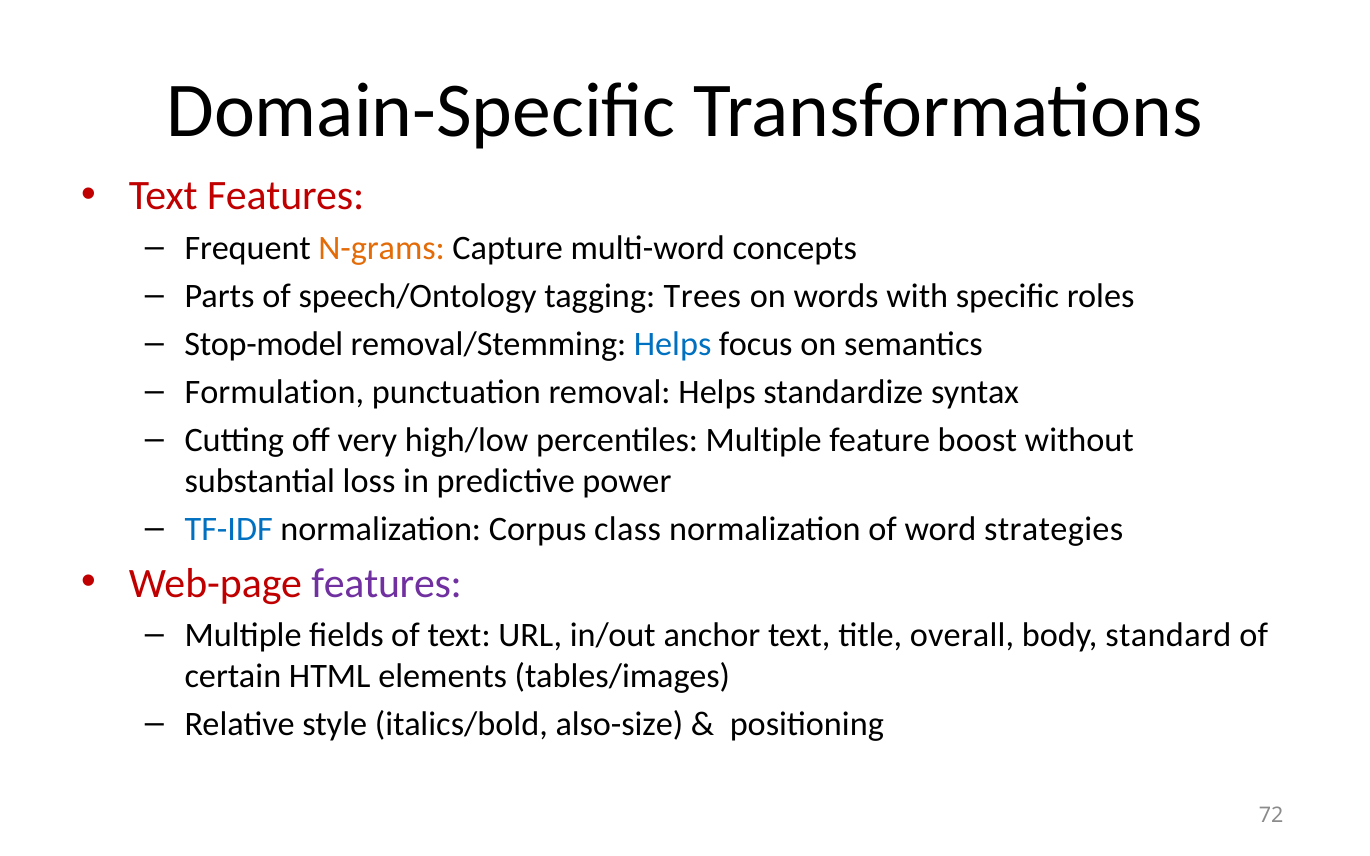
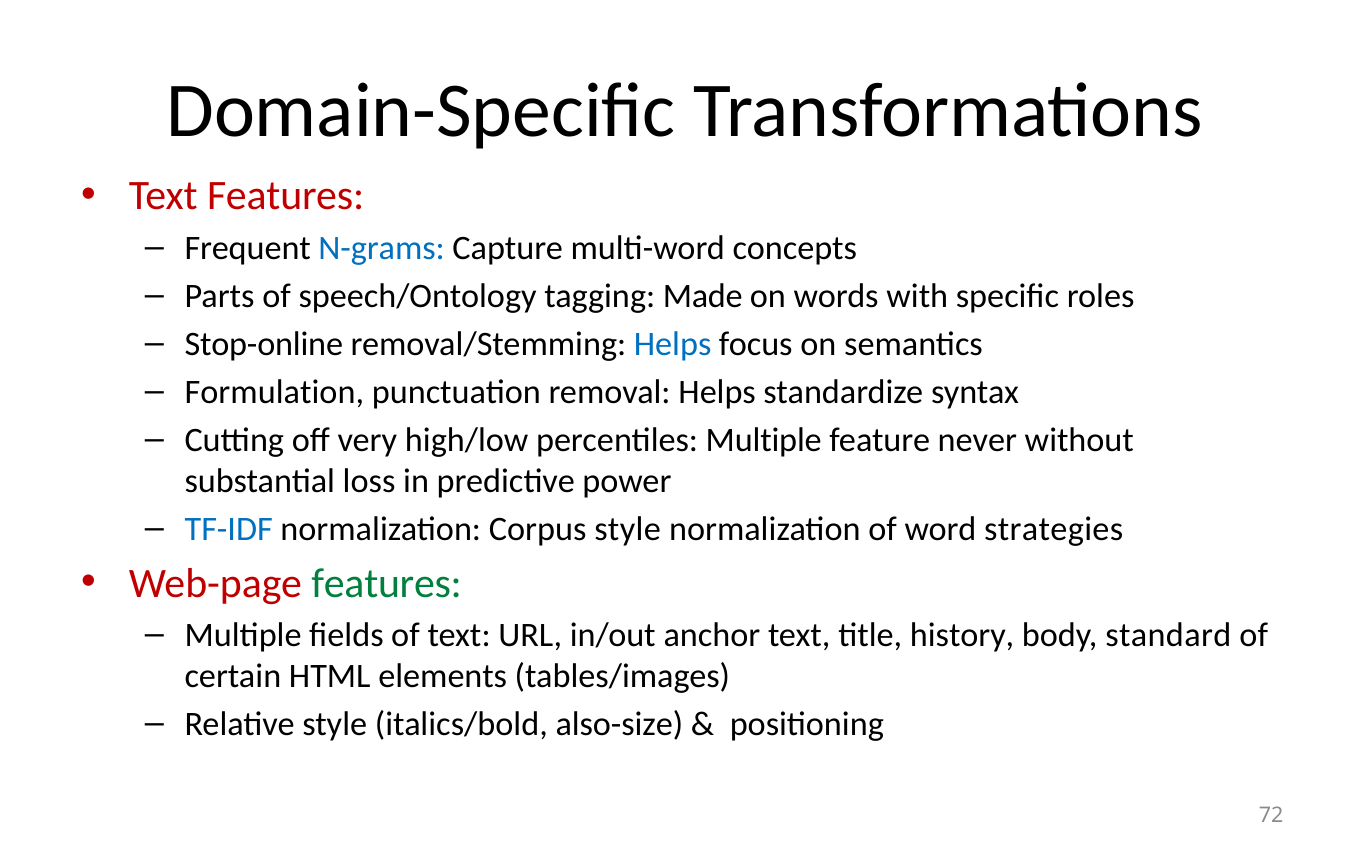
N-grams colour: orange -> blue
Trees: Trees -> Made
Stop-model: Stop-model -> Stop-online
boost: boost -> never
Corpus class: class -> style
features at (387, 583) colour: purple -> green
overall: overall -> history
